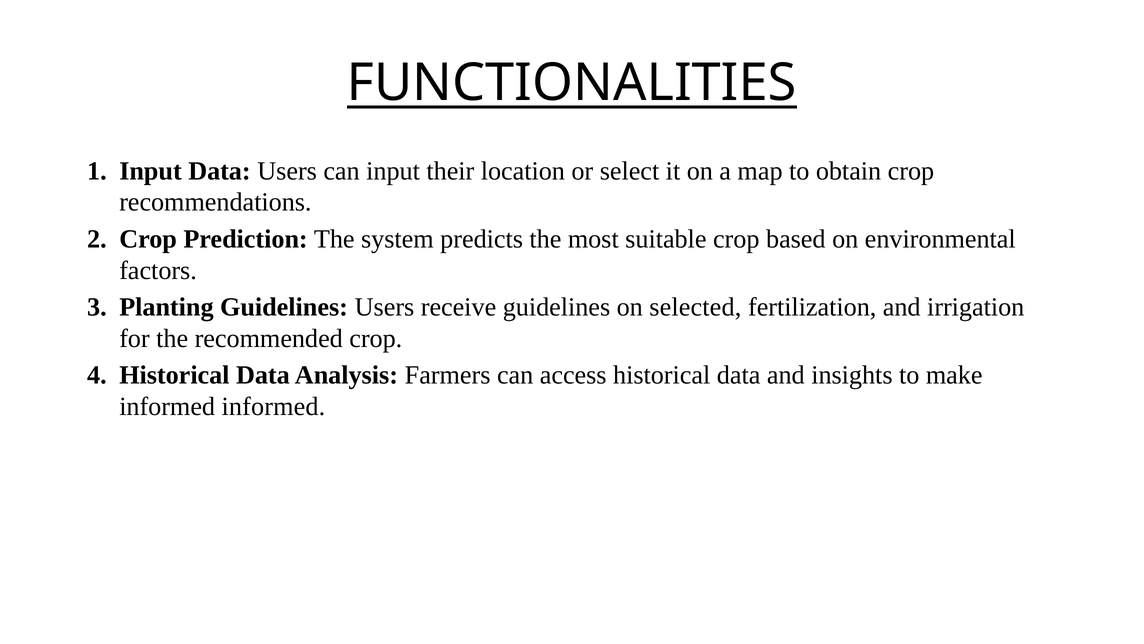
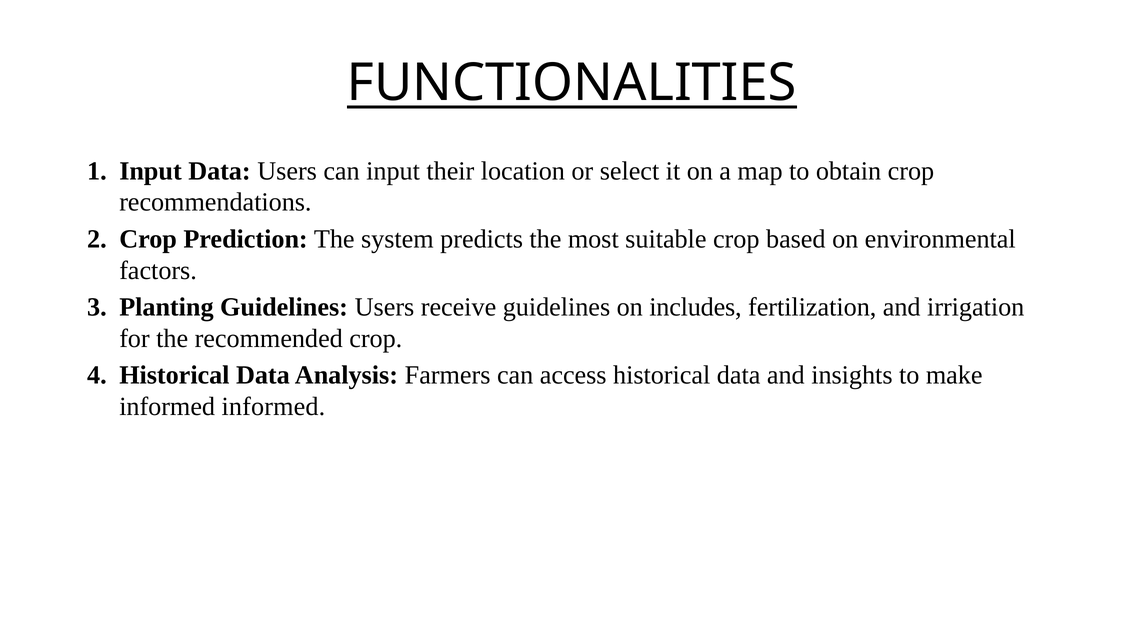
selected: selected -> includes
